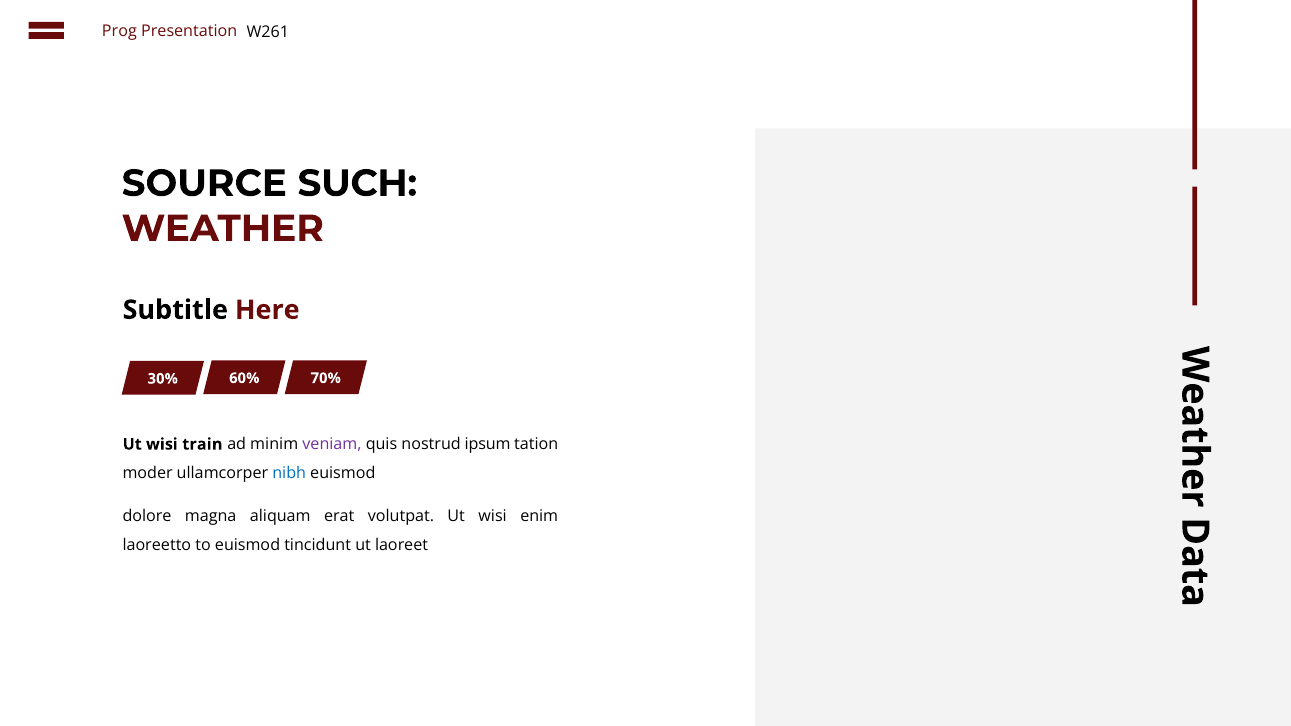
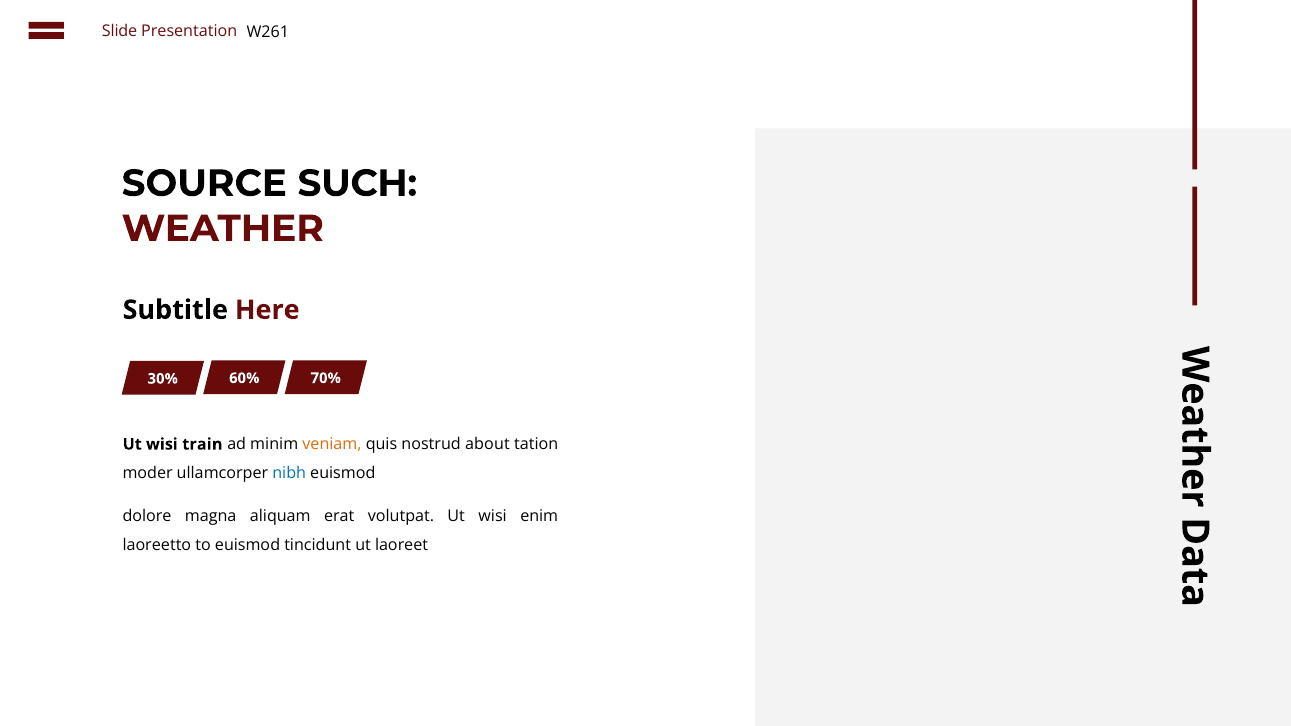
Prog: Prog -> Slide
veniam colour: purple -> orange
ipsum: ipsum -> about
